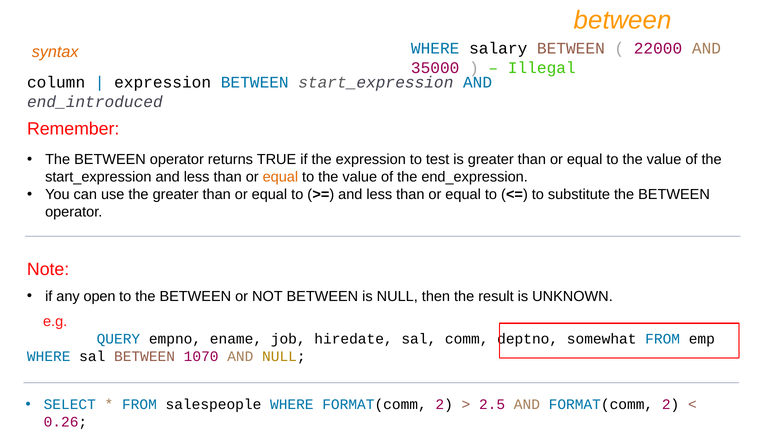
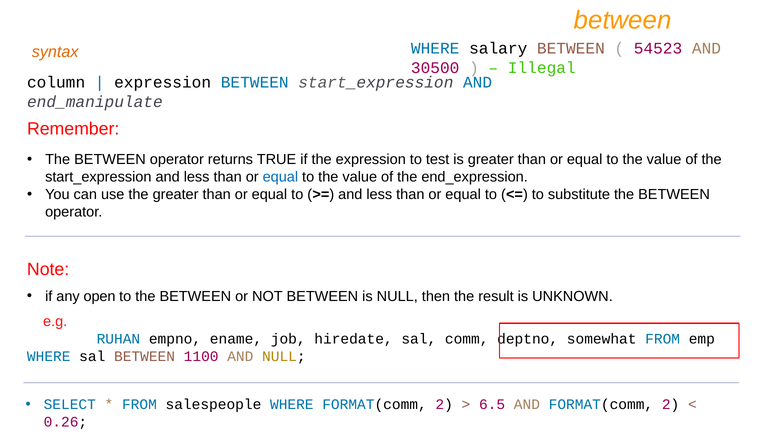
22000: 22000 -> 54523
35000: 35000 -> 30500
end_introduced: end_introduced -> end_manipulate
equal at (280, 177) colour: orange -> blue
QUERY: QUERY -> RUHAN
1070: 1070 -> 1100
2.5: 2.5 -> 6.5
